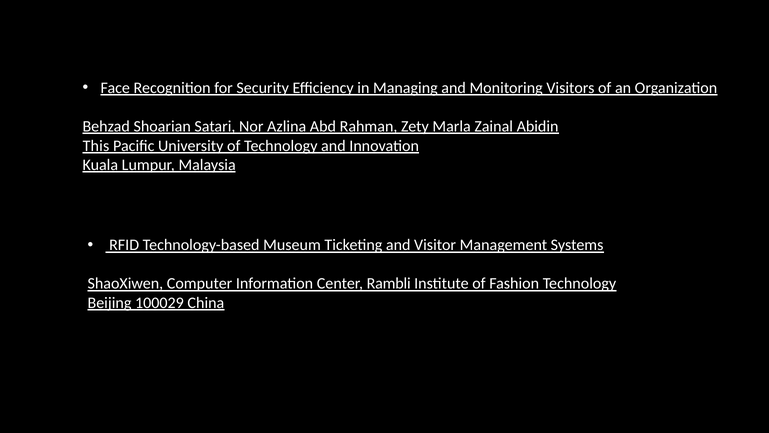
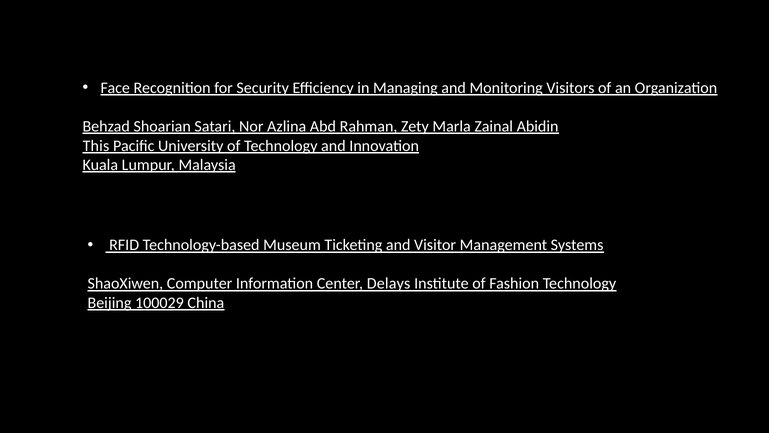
Rambli: Rambli -> Delays
